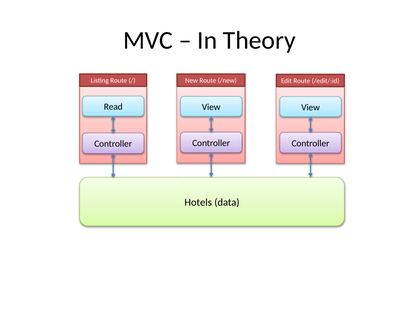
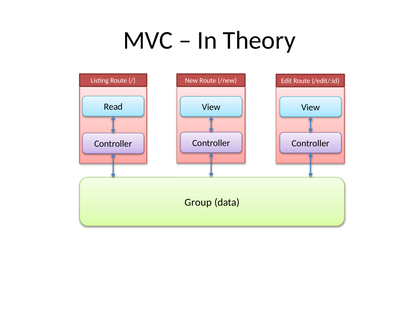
Hotels: Hotels -> Group
